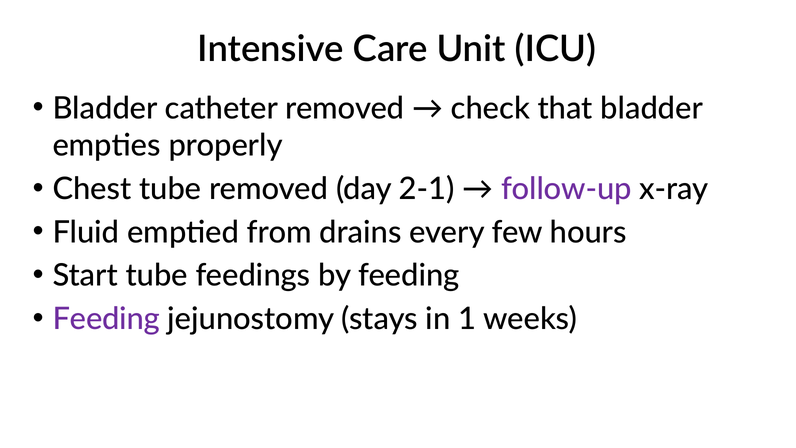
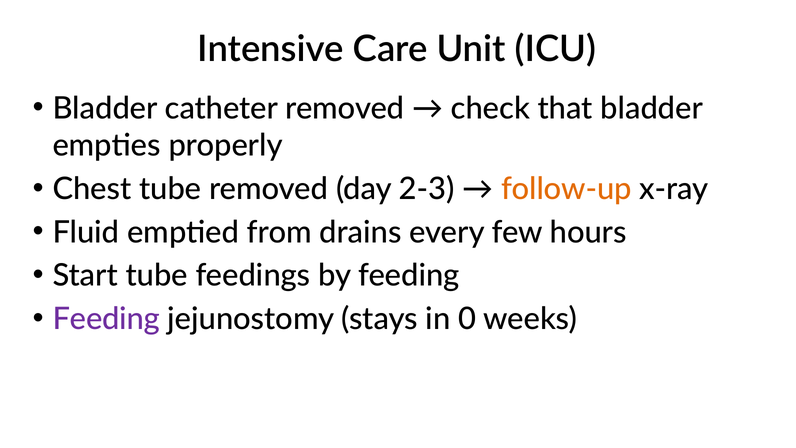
2-1: 2-1 -> 2-3
follow-up colour: purple -> orange
1: 1 -> 0
